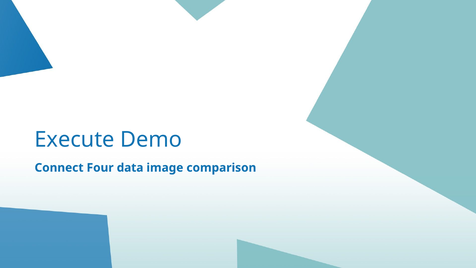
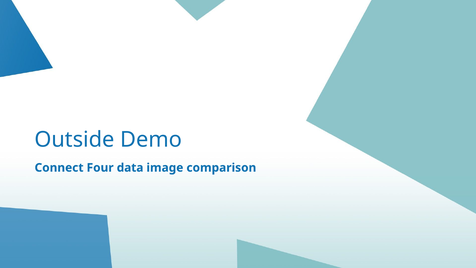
Execute: Execute -> Outside
